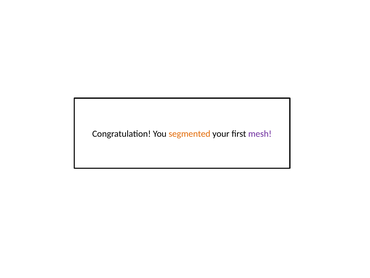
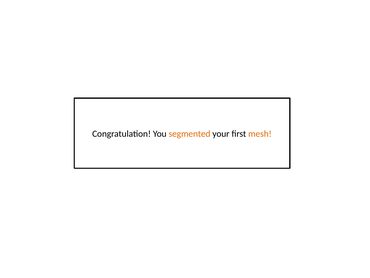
mesh colour: purple -> orange
